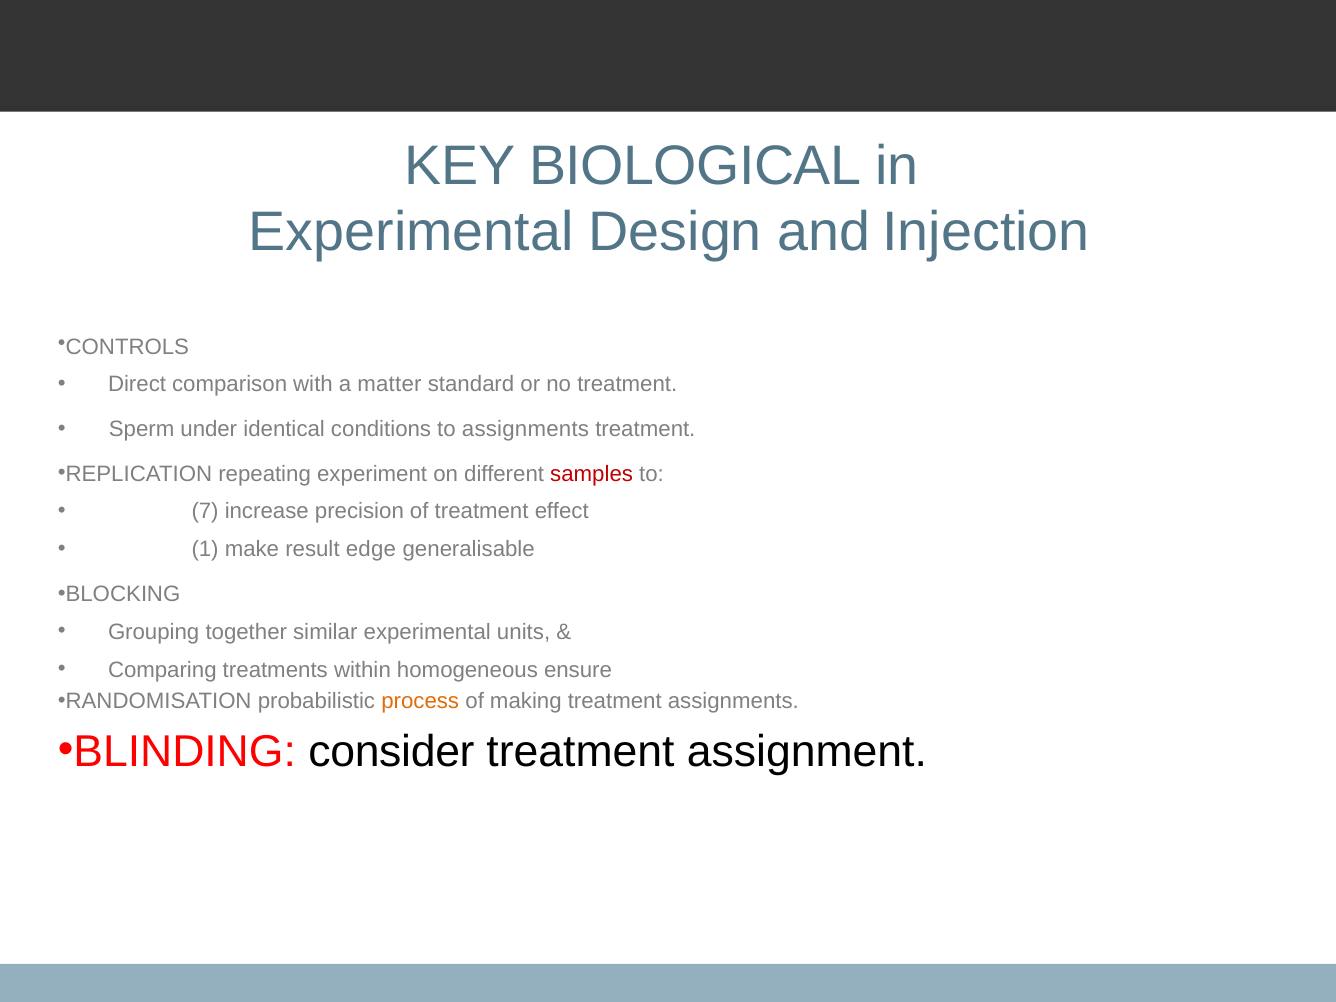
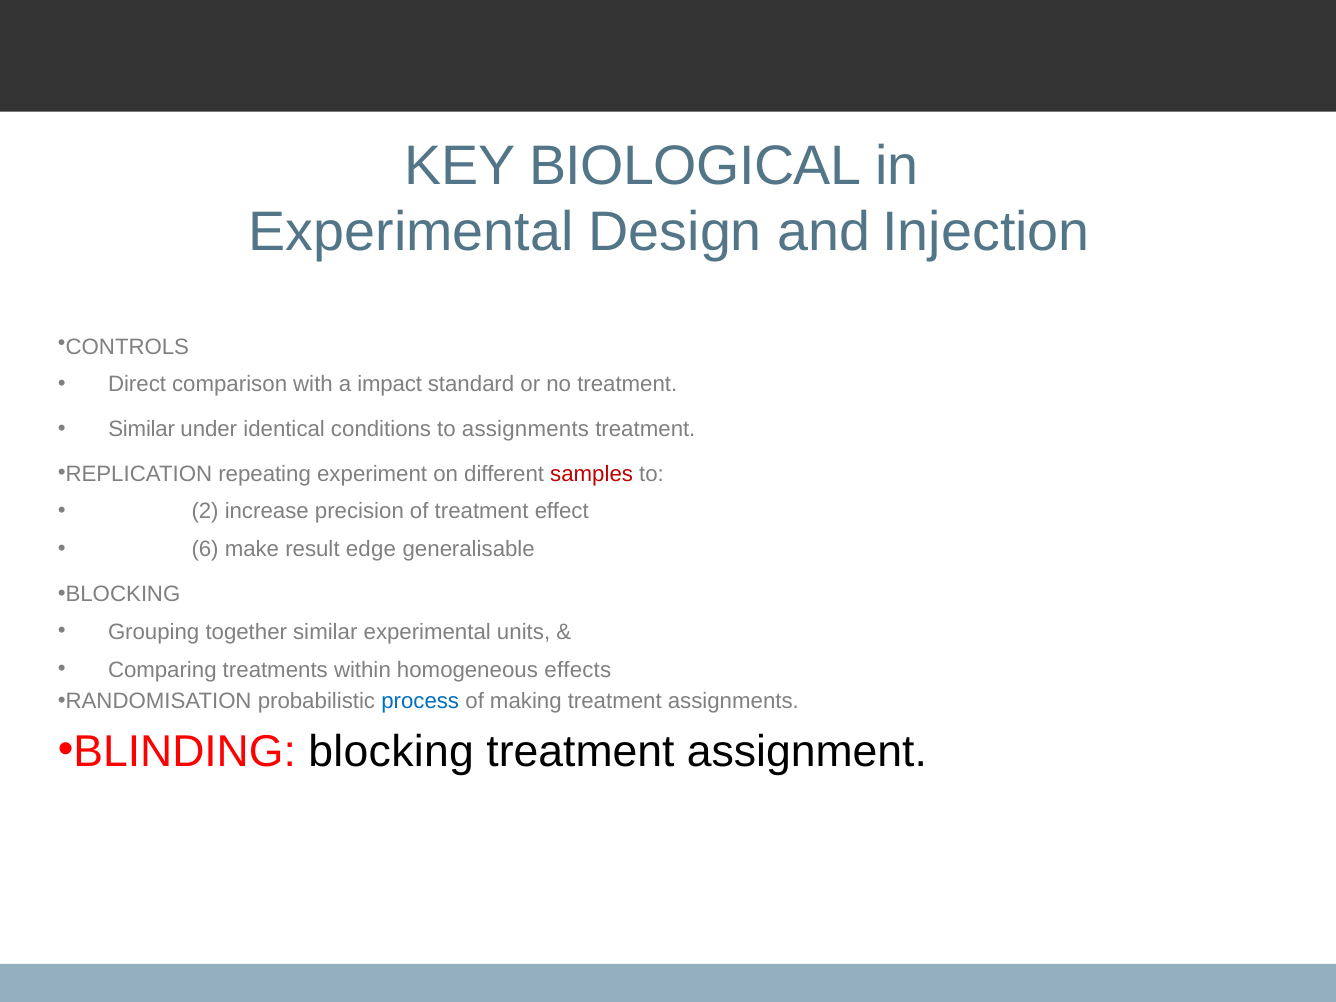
matter: matter -> impact
Sperm at (142, 429): Sperm -> Similar
7: 7 -> 2
1: 1 -> 6
ensure: ensure -> effects
process colour: orange -> blue
BLINDING consider: consider -> blocking
